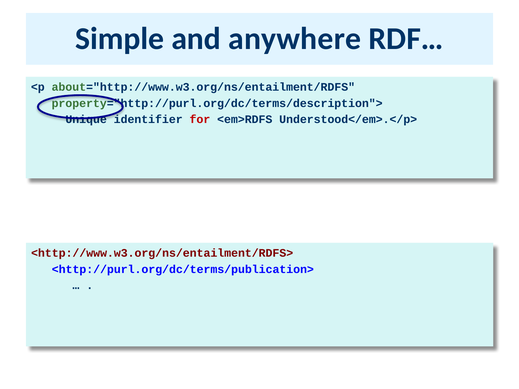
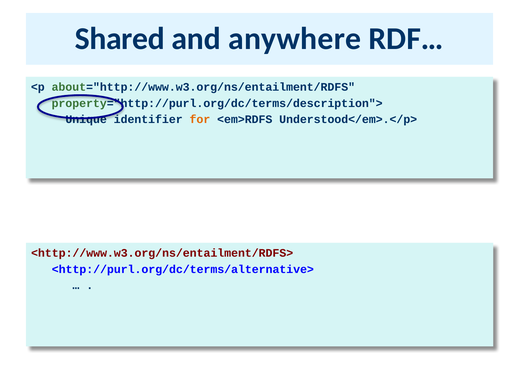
Simple: Simple -> Shared
for colour: red -> orange
<http://purl.org/dc/terms/publication>: <http://purl.org/dc/terms/publication> -> <http://purl.org/dc/terms/alternative>
